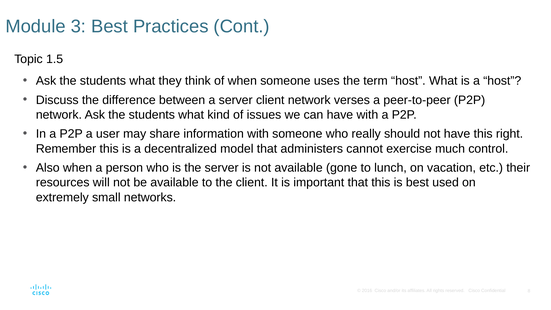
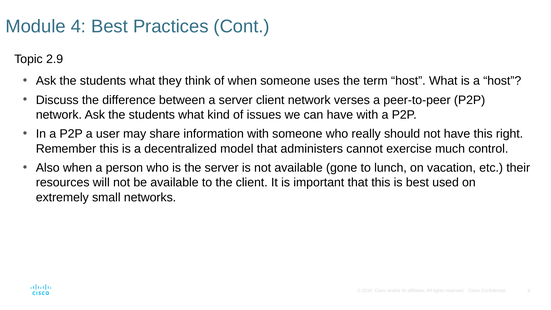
3: 3 -> 4
1.5: 1.5 -> 2.9
